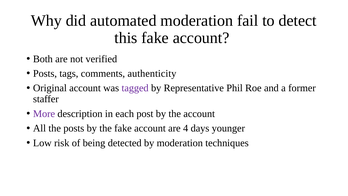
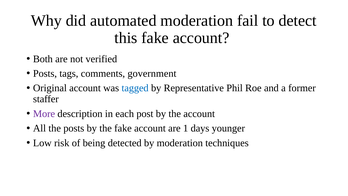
authenticity: authenticity -> government
tagged colour: purple -> blue
4: 4 -> 1
